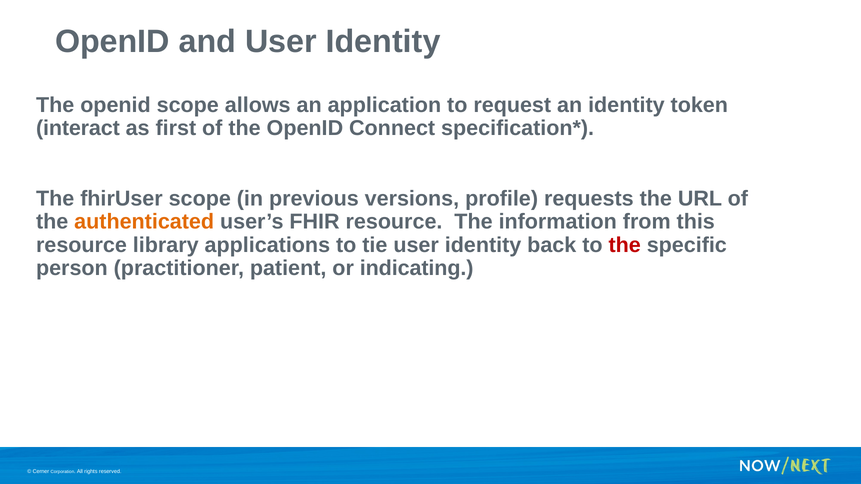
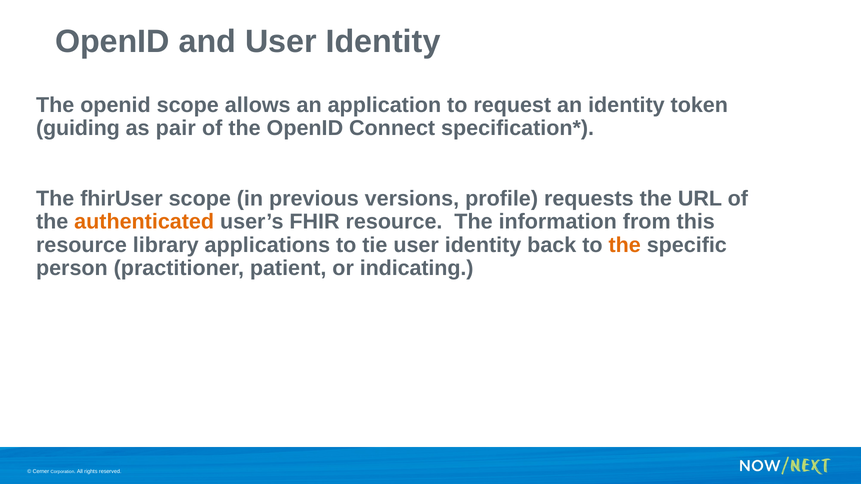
interact: interact -> guiding
first: first -> pair
the at (625, 245) colour: red -> orange
